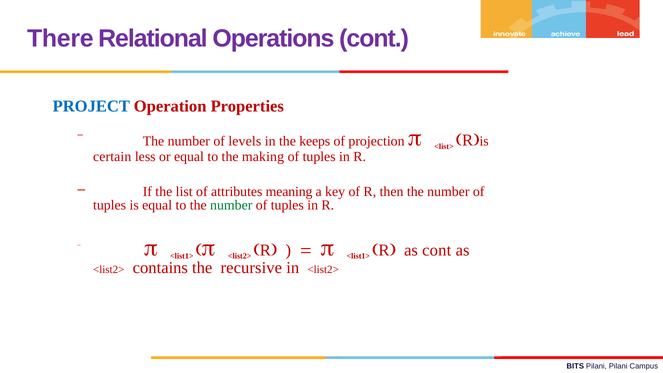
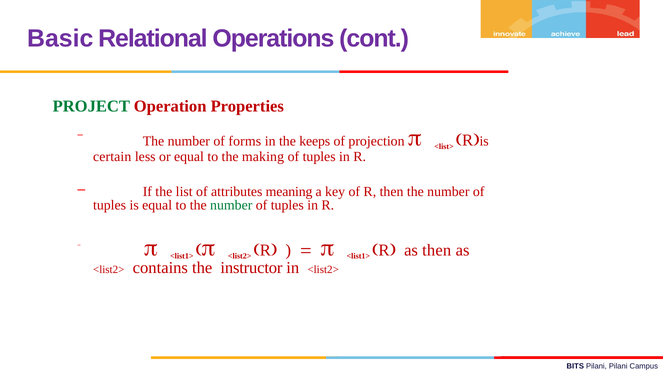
There: There -> Basic
PROJECT colour: blue -> green
levels: levels -> forms
as cont: cont -> then
recursive: recursive -> instructor
